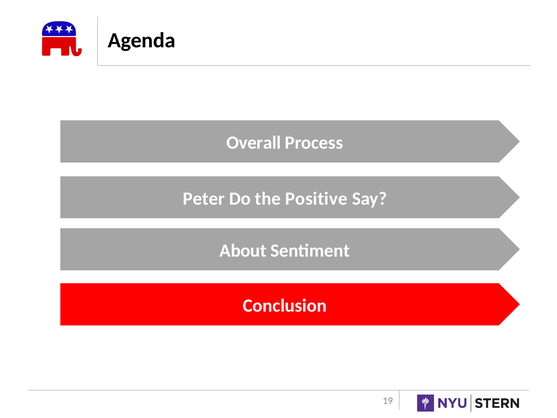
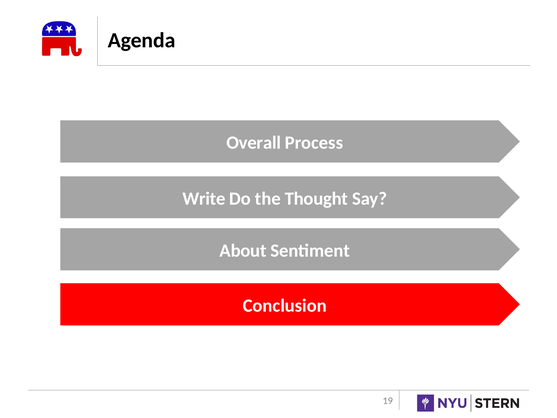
Peter: Peter -> Write
Positive: Positive -> Thought
